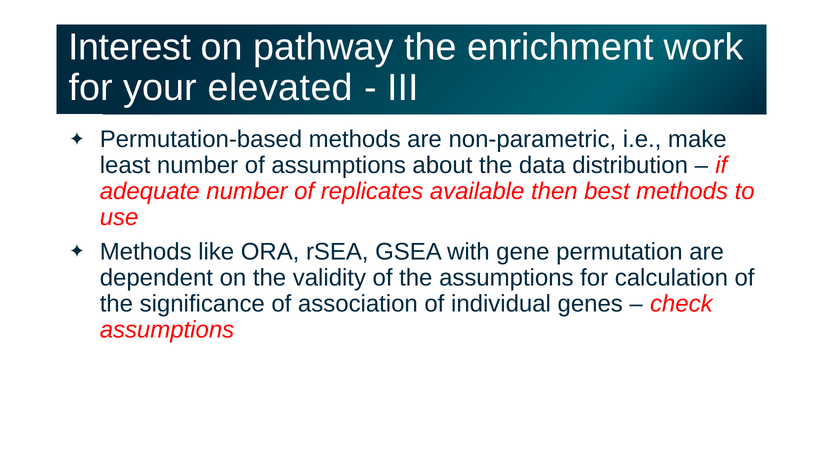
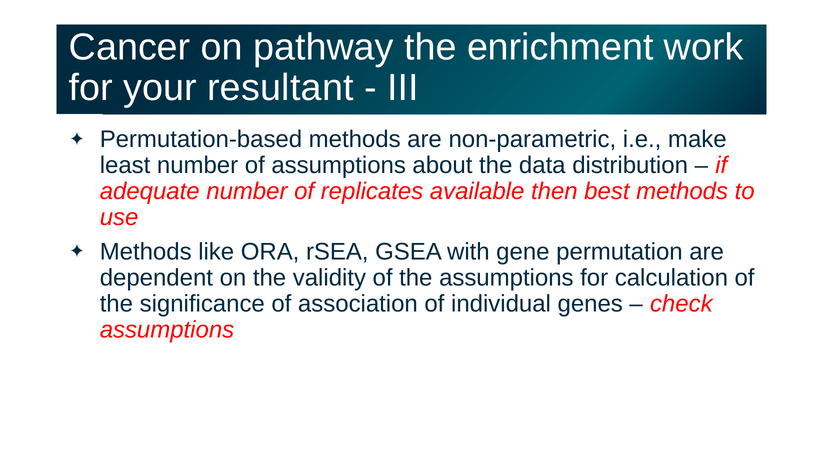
Interest: Interest -> Cancer
elevated: elevated -> resultant
